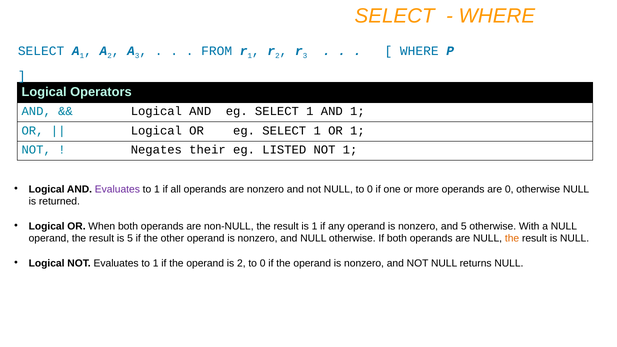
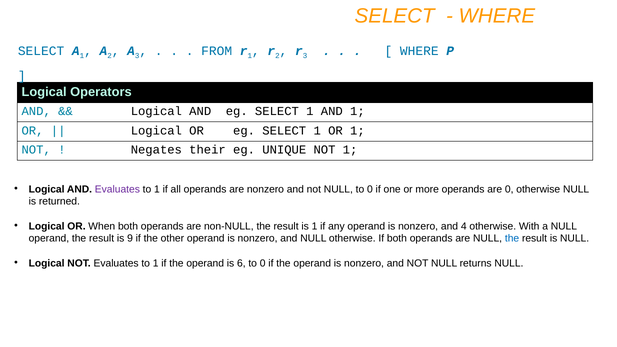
LISTED: LISTED -> UNIQUE
and 5: 5 -> 4
is 5: 5 -> 9
the at (512, 239) colour: orange -> blue
is 2: 2 -> 6
